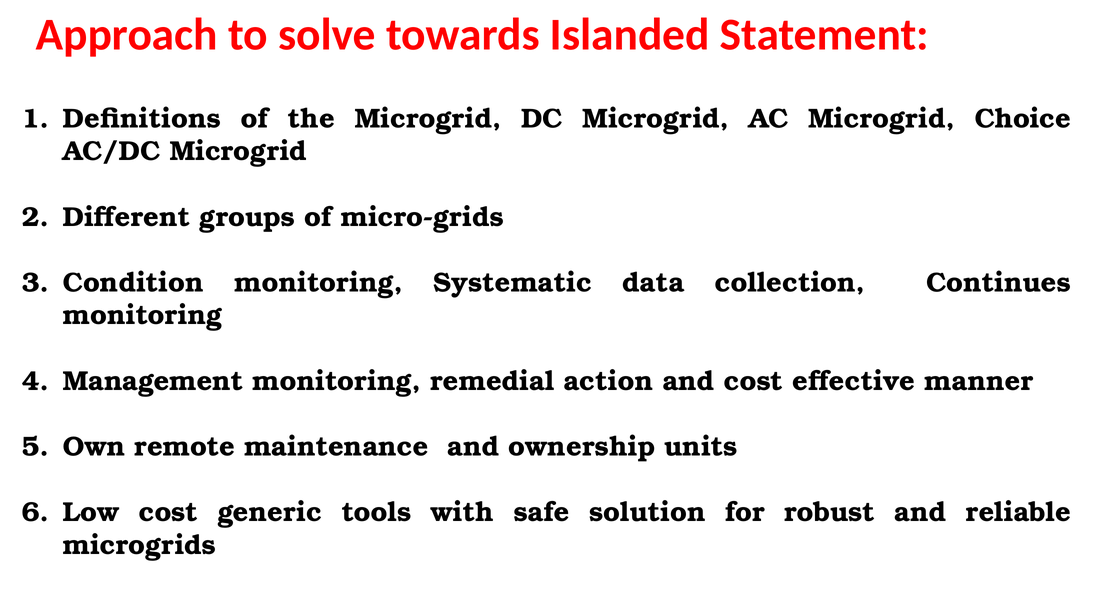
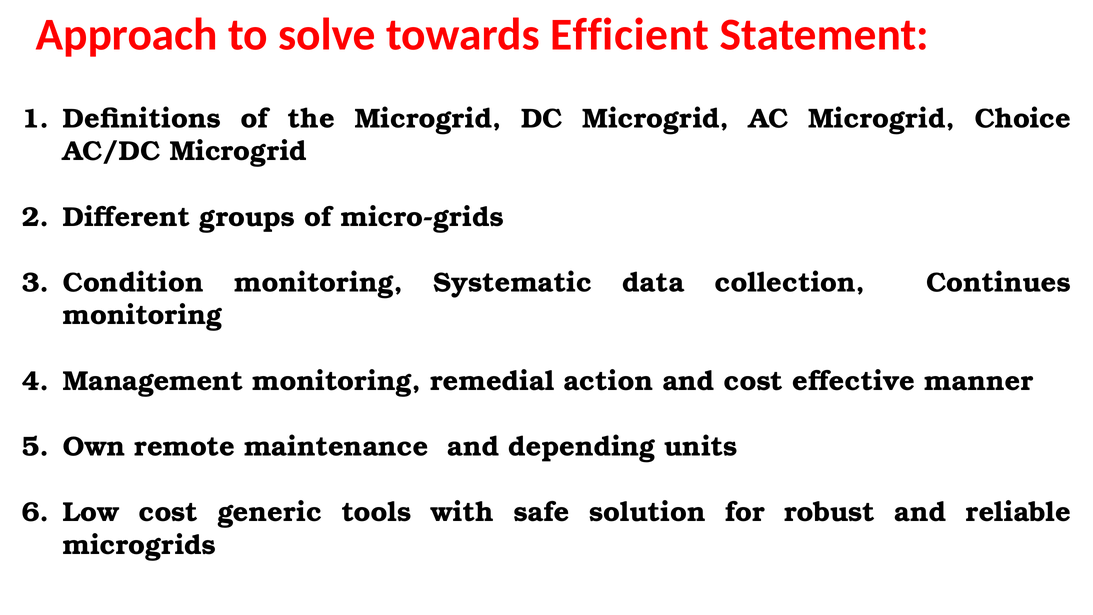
Islanded: Islanded -> Efficient
ownership: ownership -> depending
